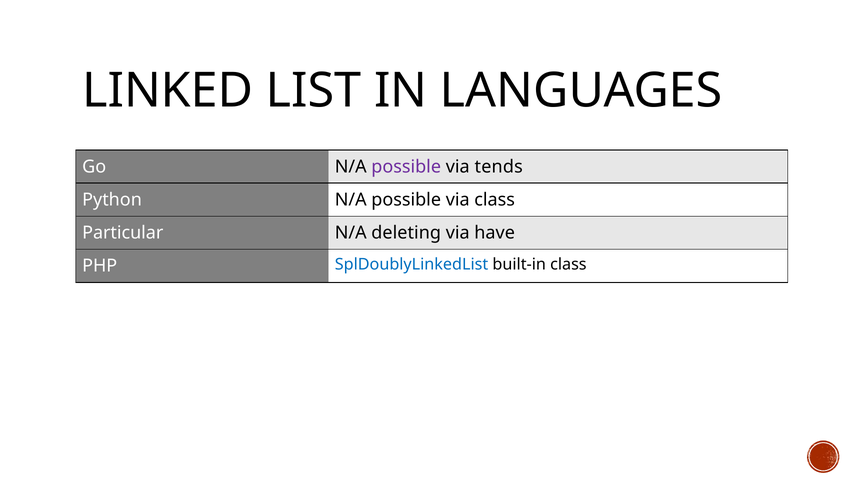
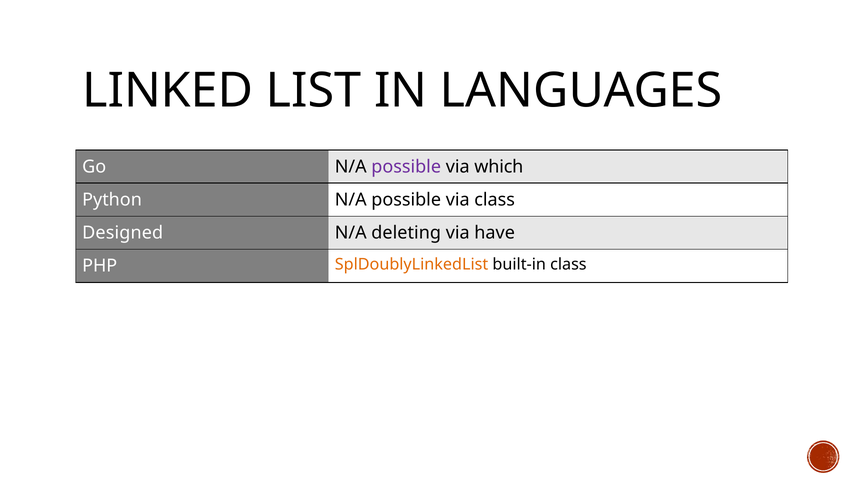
tends: tends -> which
Particular: Particular -> Designed
SplDoublyLinkedList colour: blue -> orange
